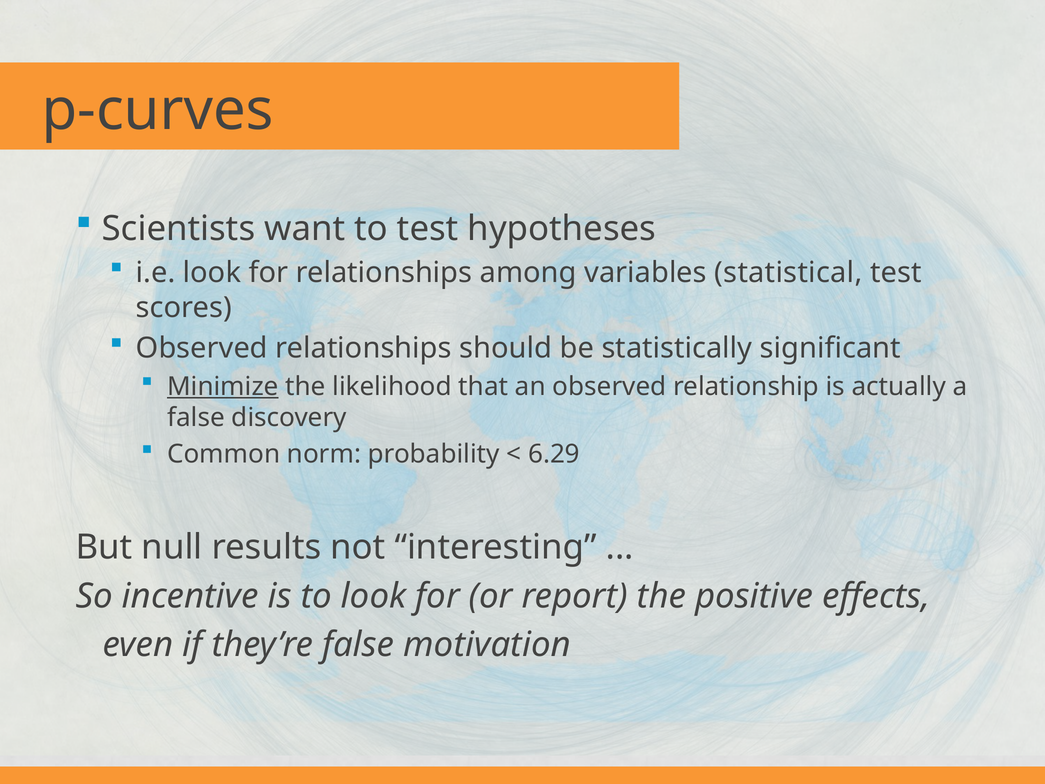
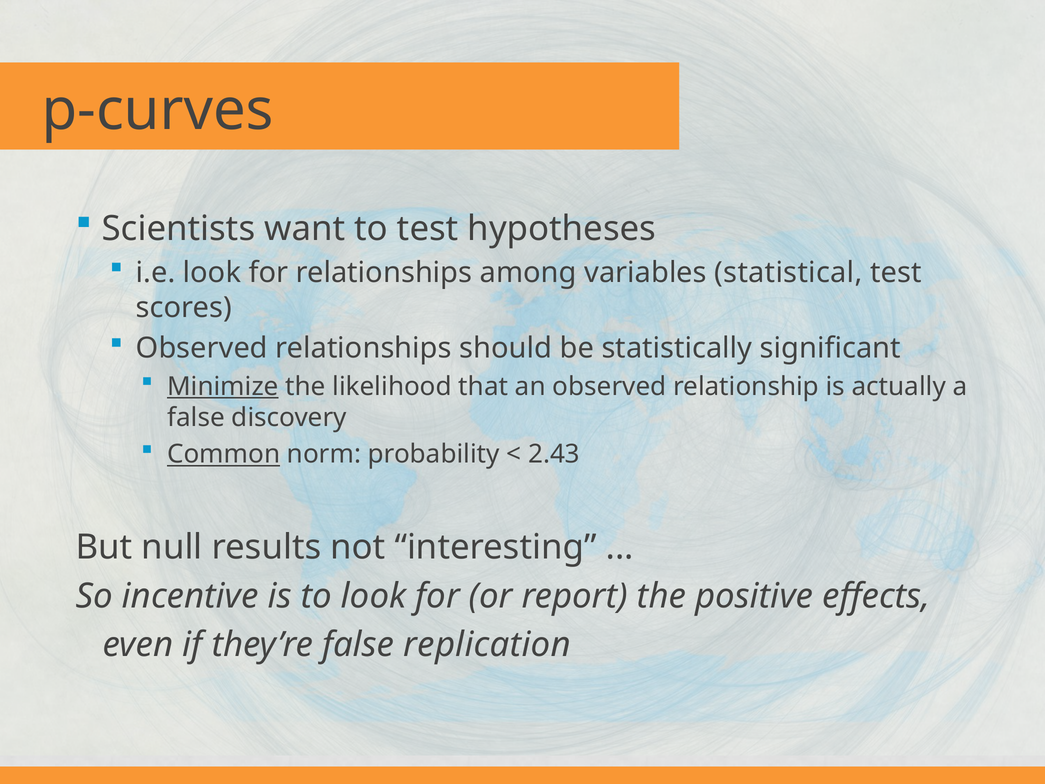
Common underline: none -> present
6.29: 6.29 -> 2.43
motivation: motivation -> replication
